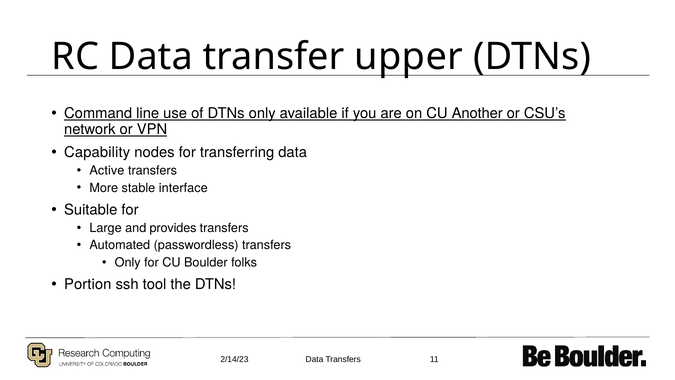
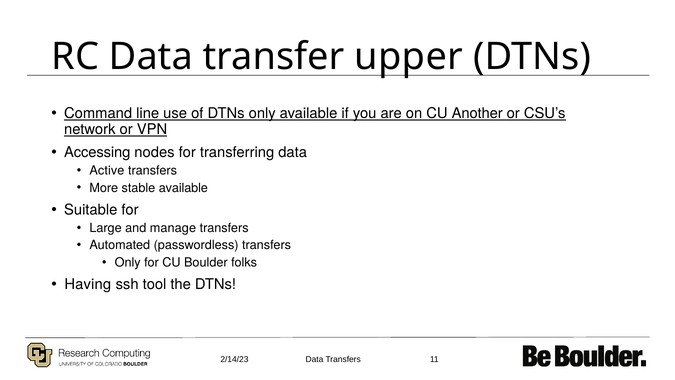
Capability: Capability -> Accessing
stable interface: interface -> available
provides: provides -> manage
Portion: Portion -> Having
